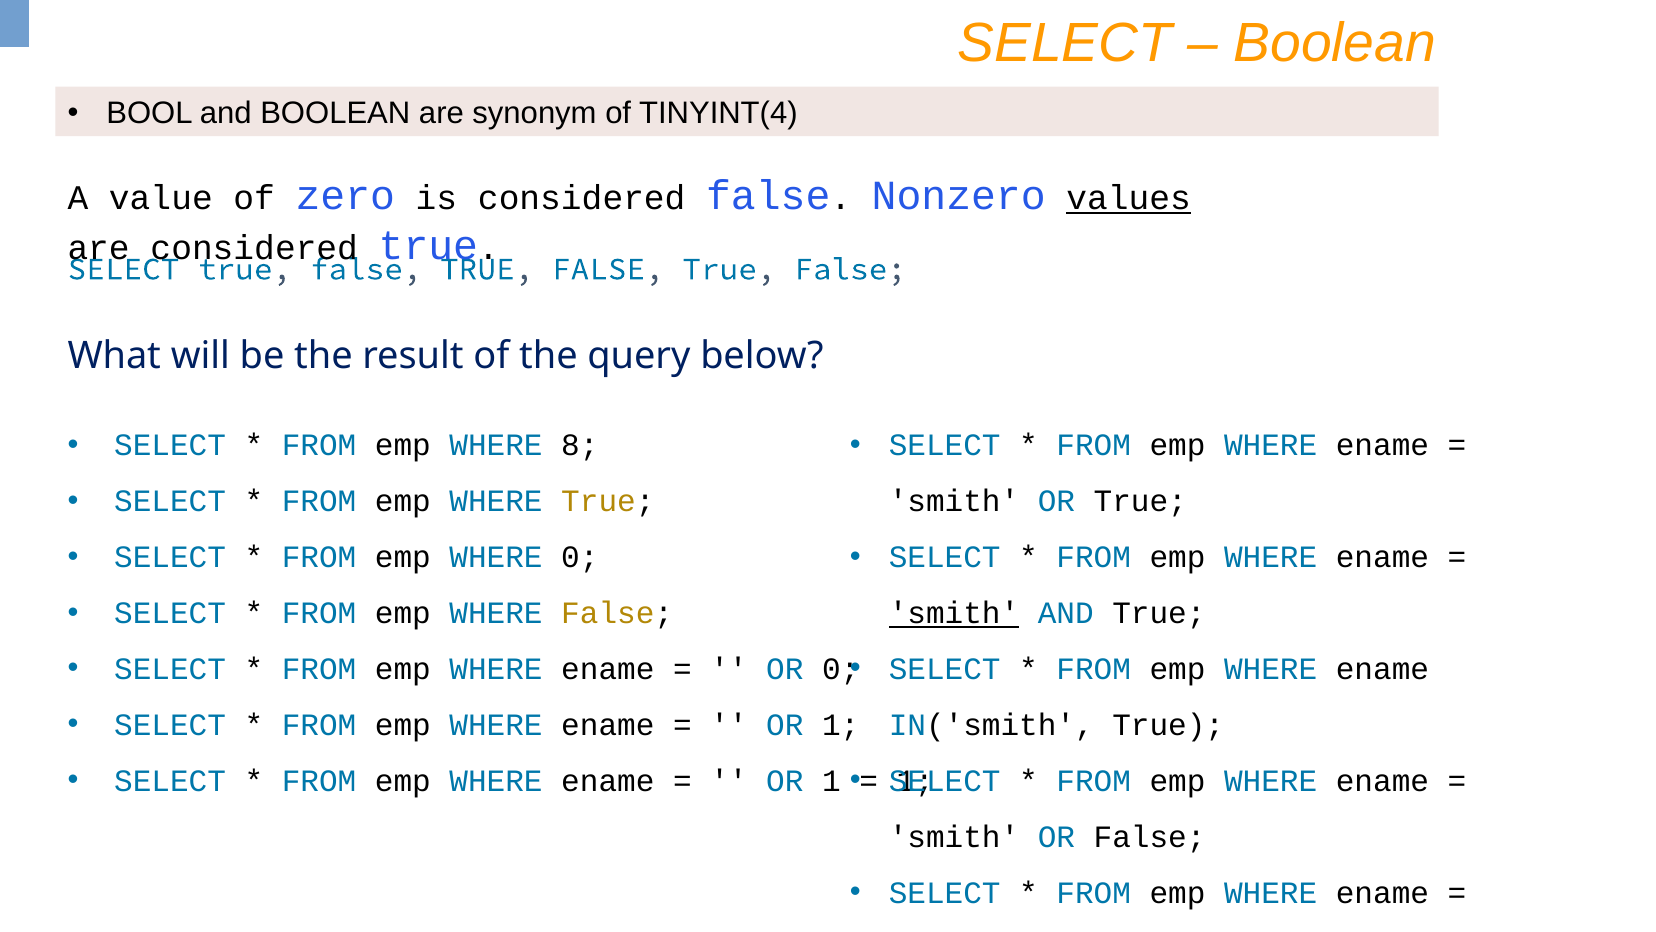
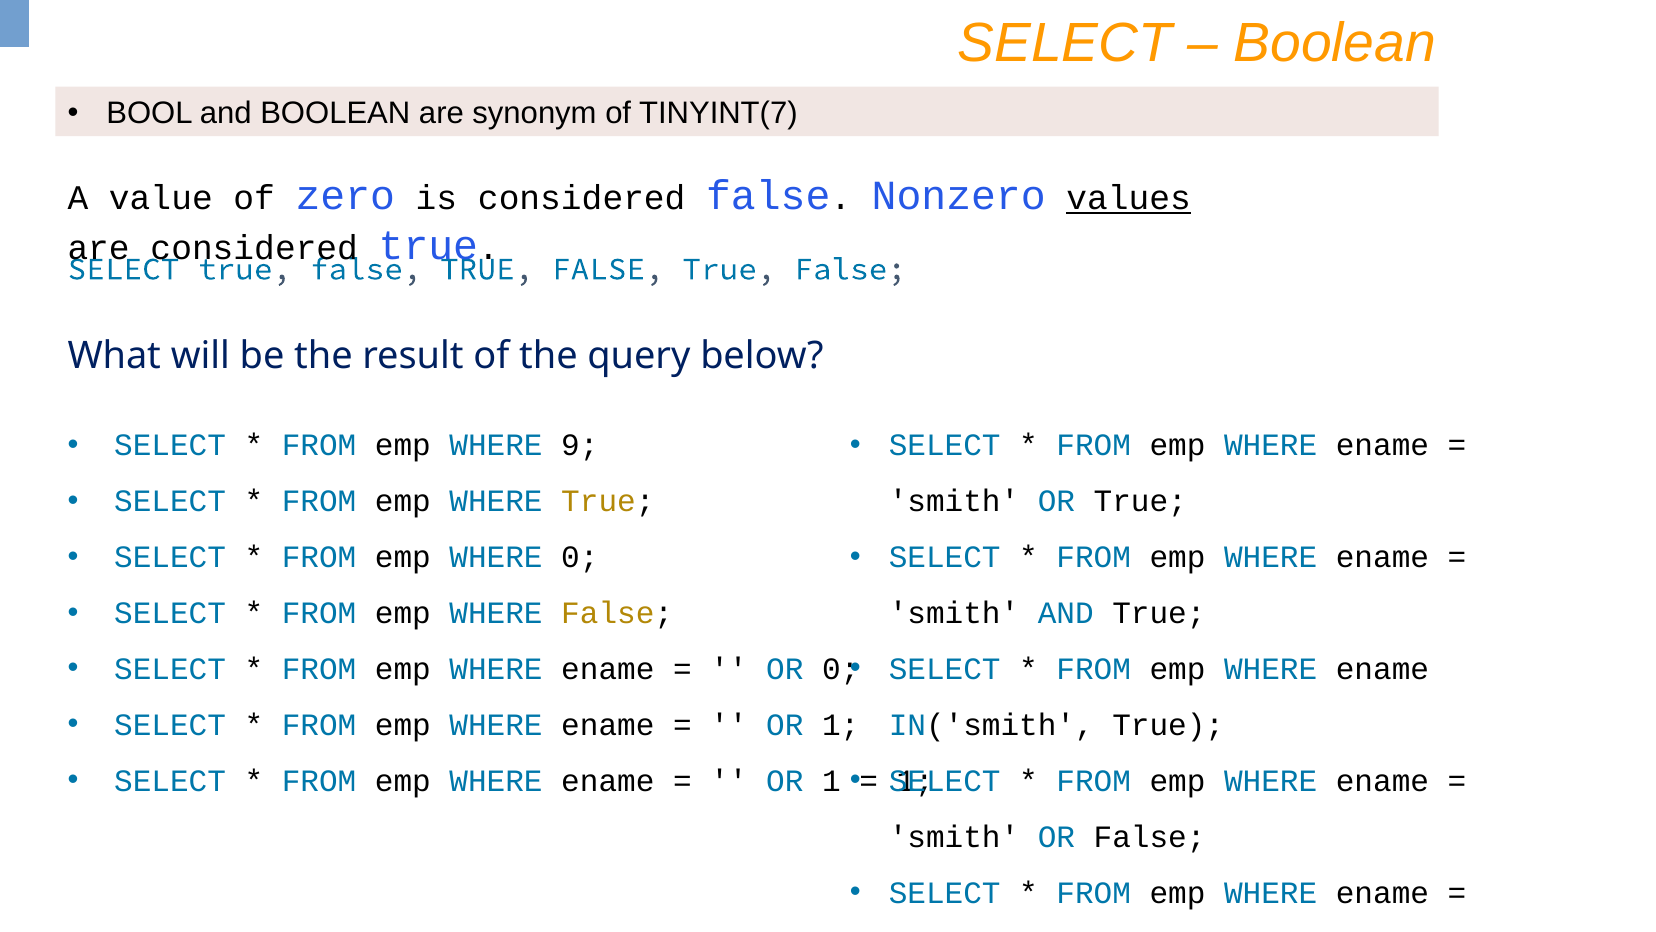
TINYINT(4: TINYINT(4 -> TINYINT(7
8: 8 -> 9
smith at (954, 613) underline: present -> none
